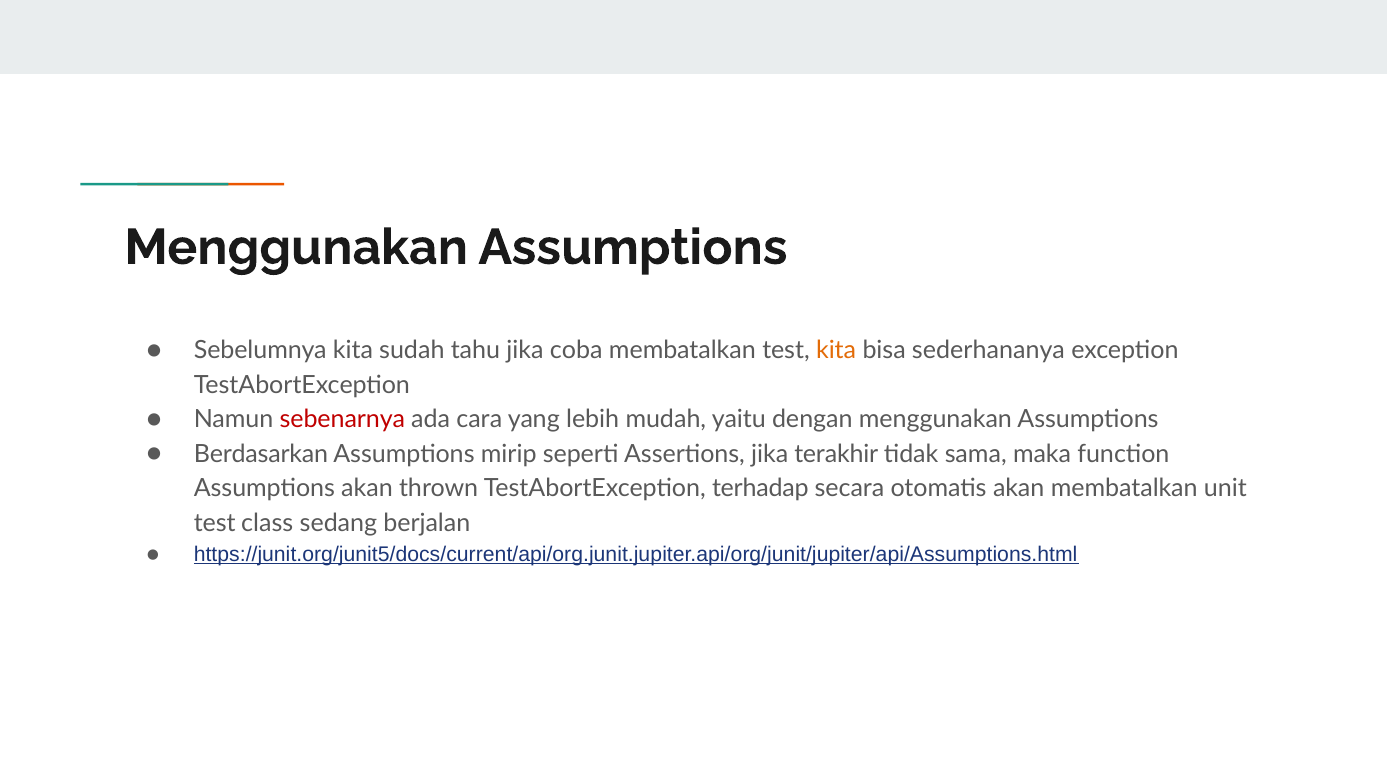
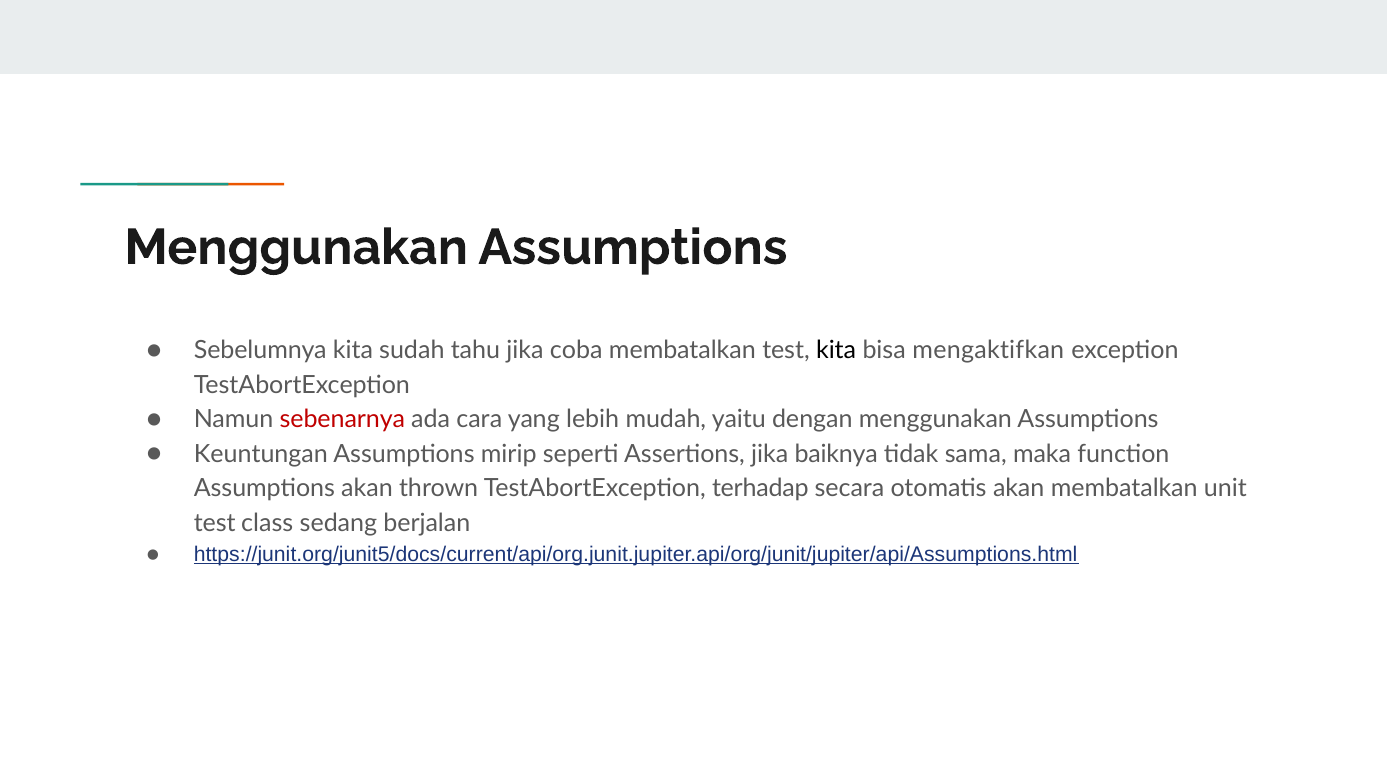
kita at (836, 350) colour: orange -> black
sederhananya: sederhananya -> mengaktifkan
Berdasarkan: Berdasarkan -> Keuntungan
terakhir: terakhir -> baiknya
